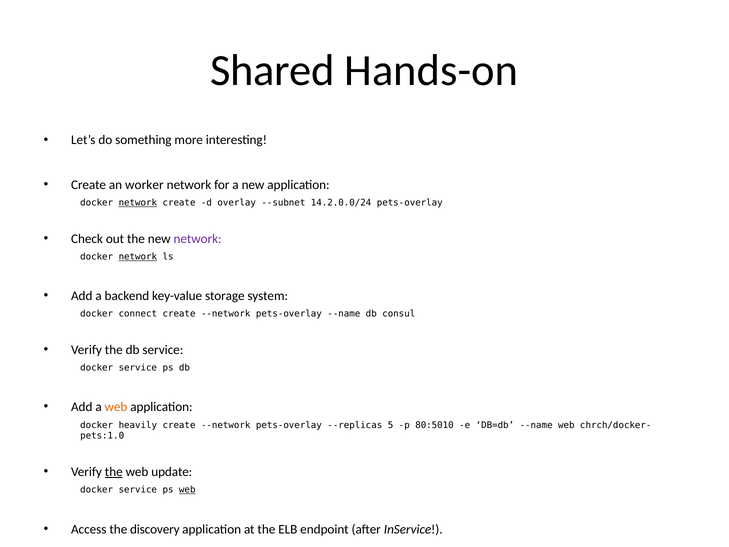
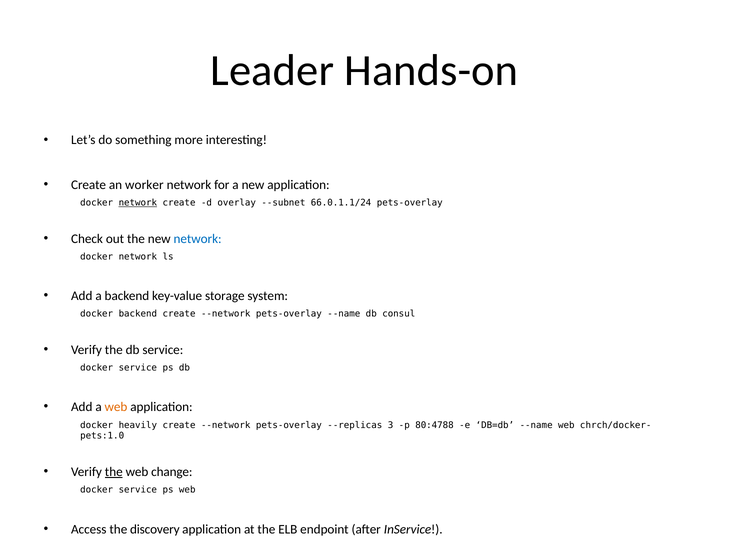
Shared: Shared -> Leader
14.2.0.0/24: 14.2.0.0/24 -> 66.0.1.1/24
network at (198, 239) colour: purple -> blue
network at (138, 257) underline: present -> none
docker connect: connect -> backend
5: 5 -> 3
80:5010: 80:5010 -> 80:4788
update: update -> change
web at (187, 490) underline: present -> none
